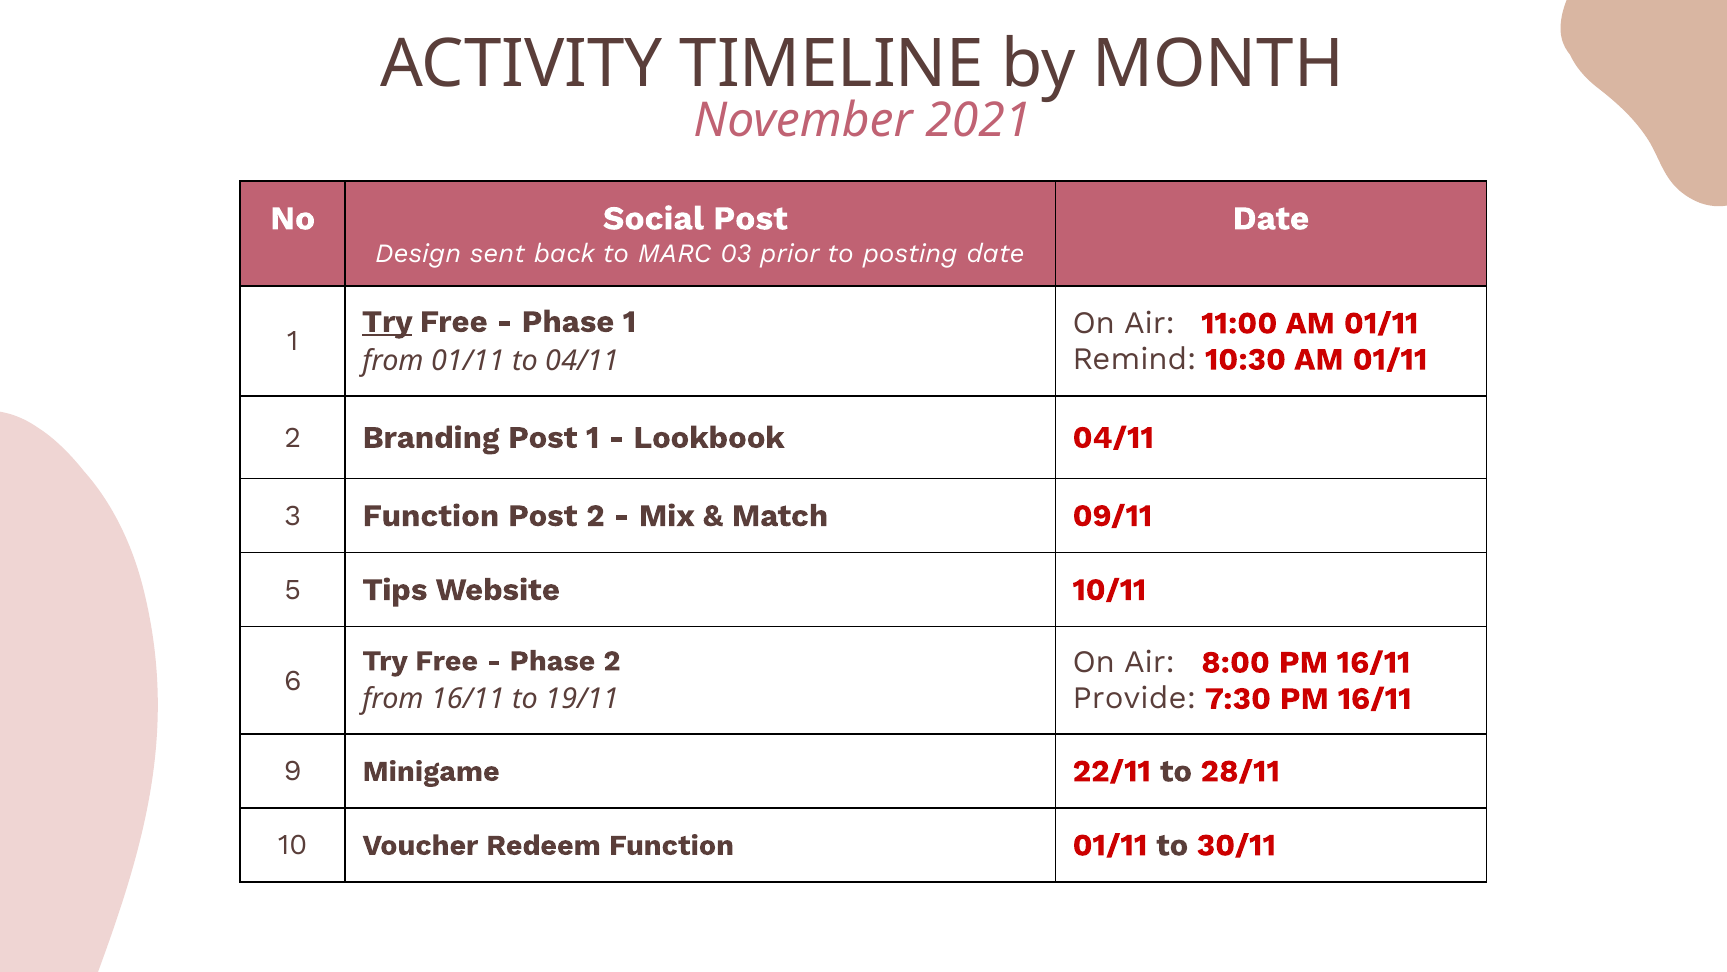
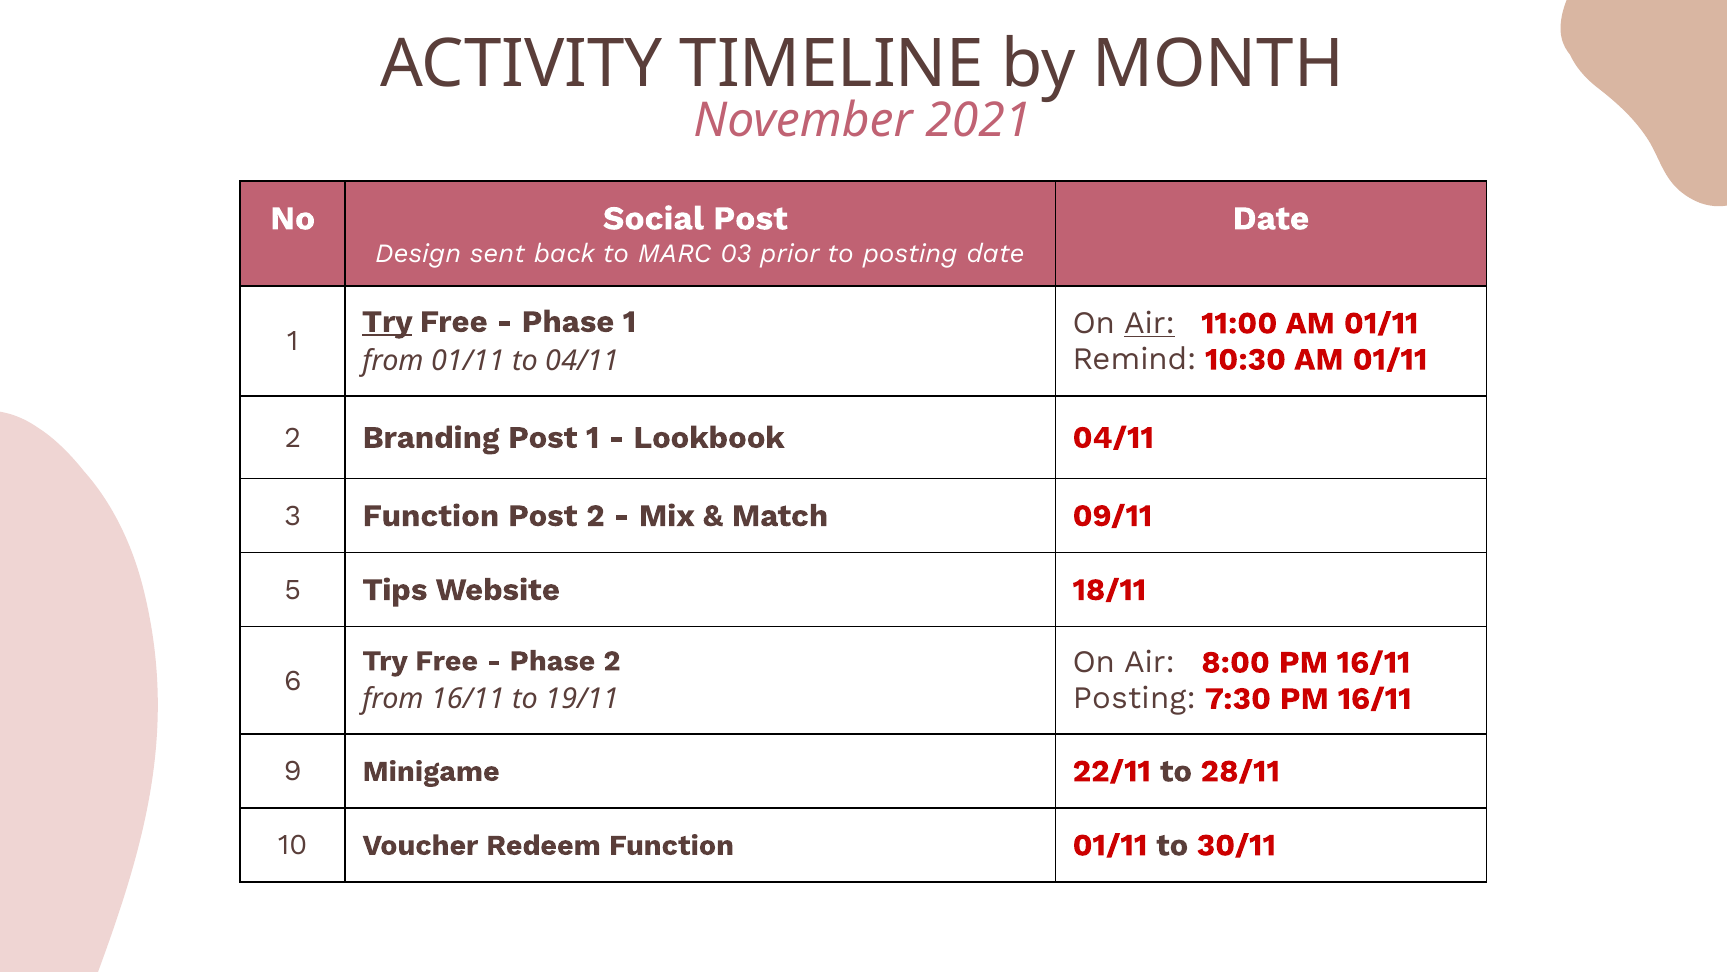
Air at (1150, 323) underline: none -> present
10/11: 10/11 -> 18/11
Provide at (1134, 698): Provide -> Posting
